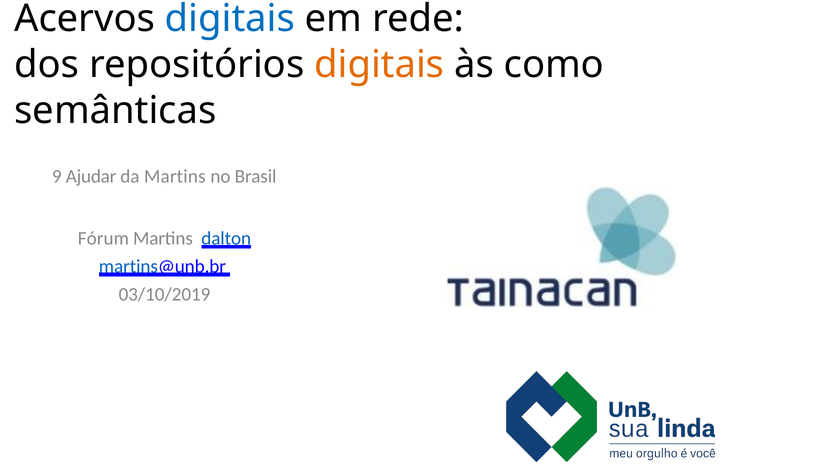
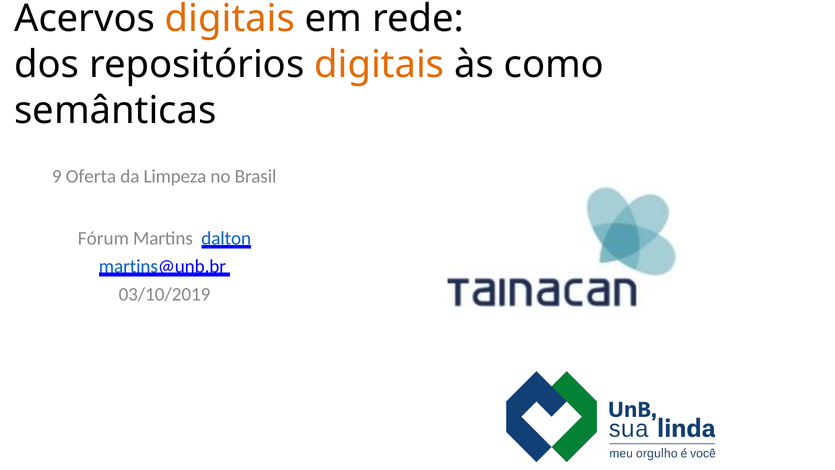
digitais at (230, 19) colour: blue -> orange
Ajudar: Ajudar -> Oferta
da Martins: Martins -> Limpeza
